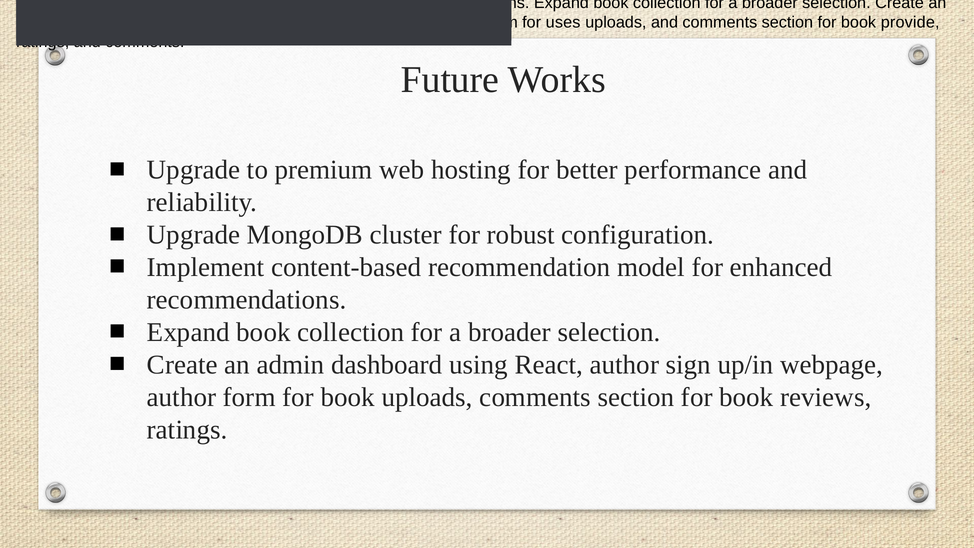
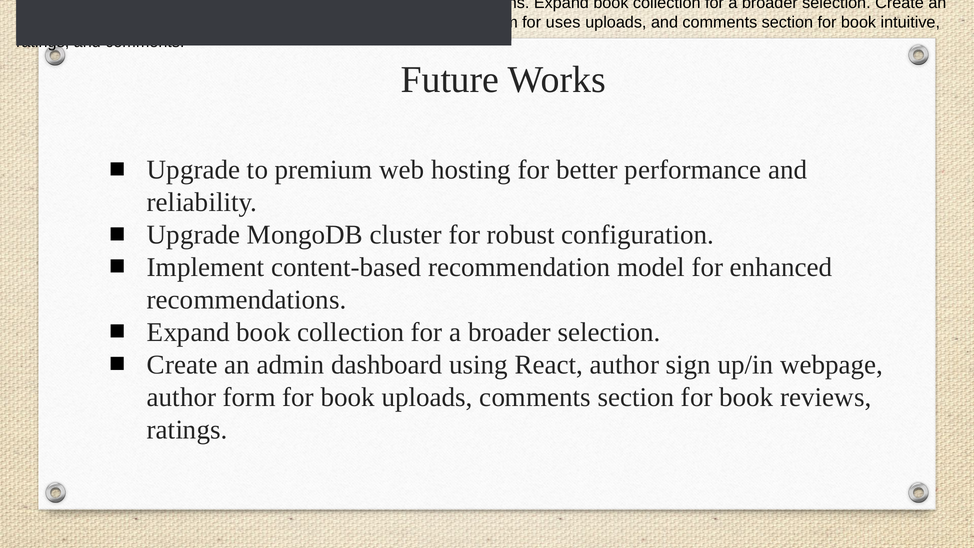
provide: provide -> intuitive
